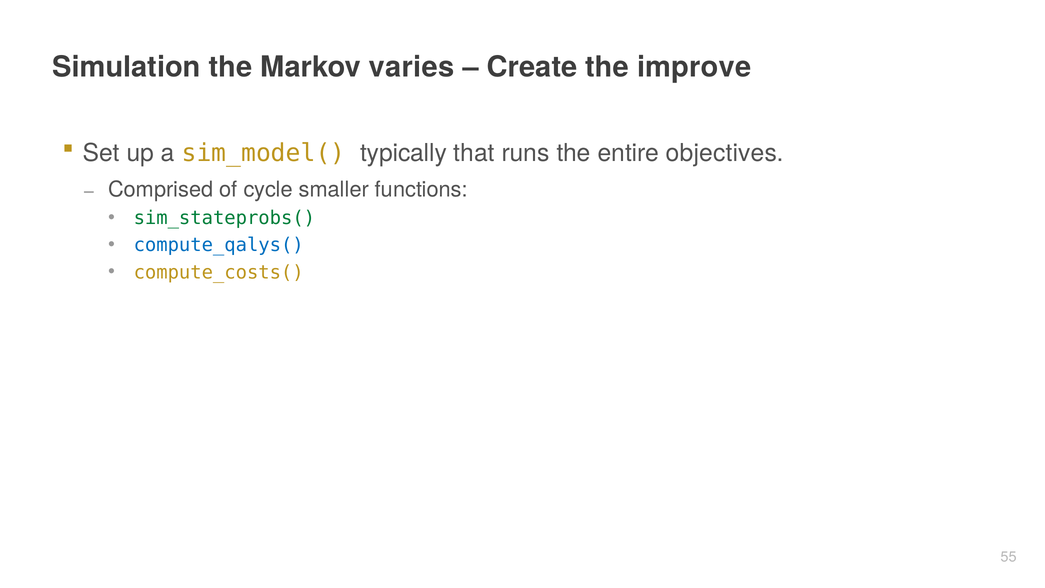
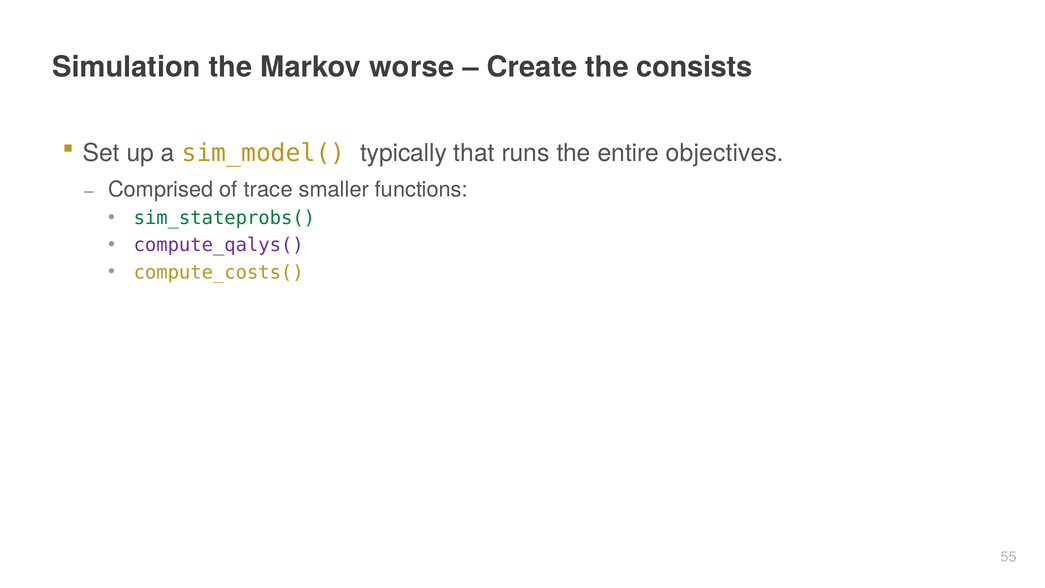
varies: varies -> worse
improve: improve -> consists
cycle: cycle -> trace
compute_qalys( colour: blue -> purple
